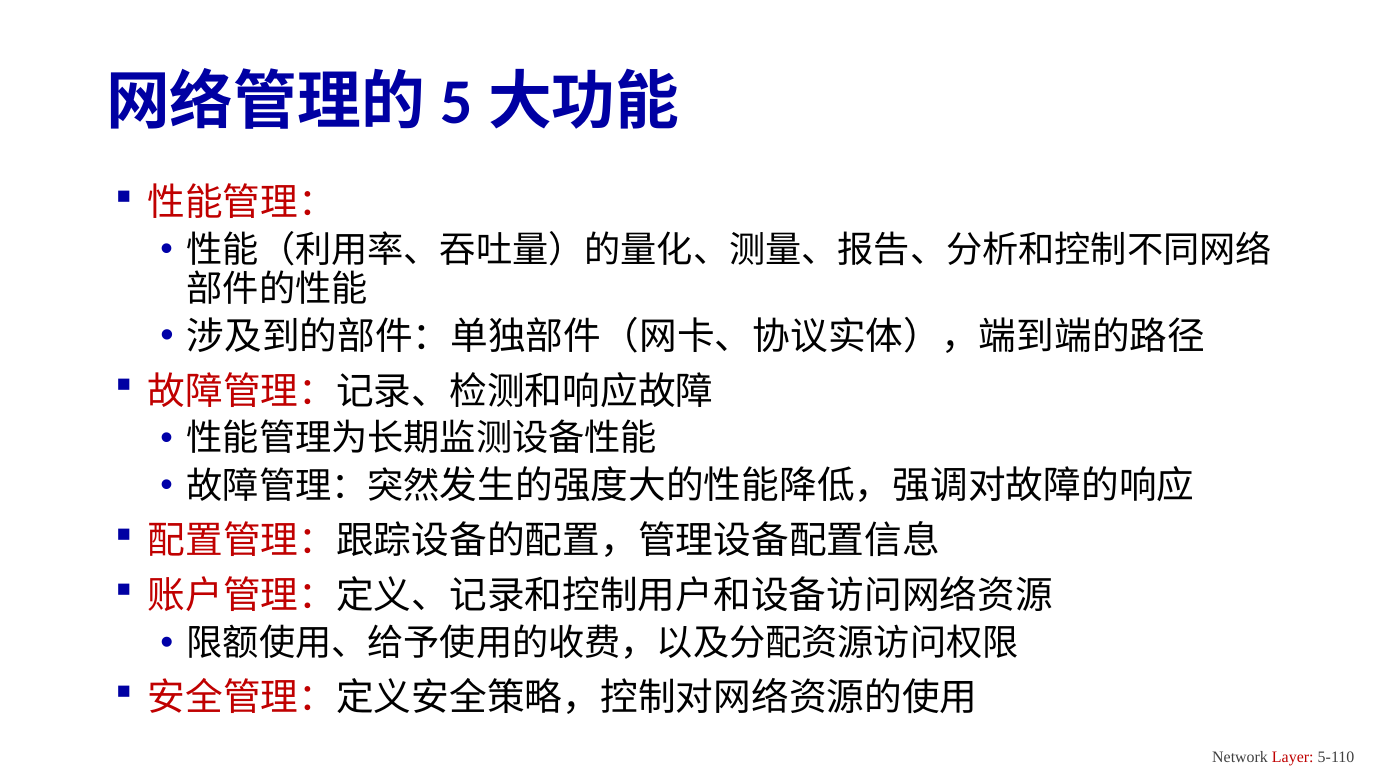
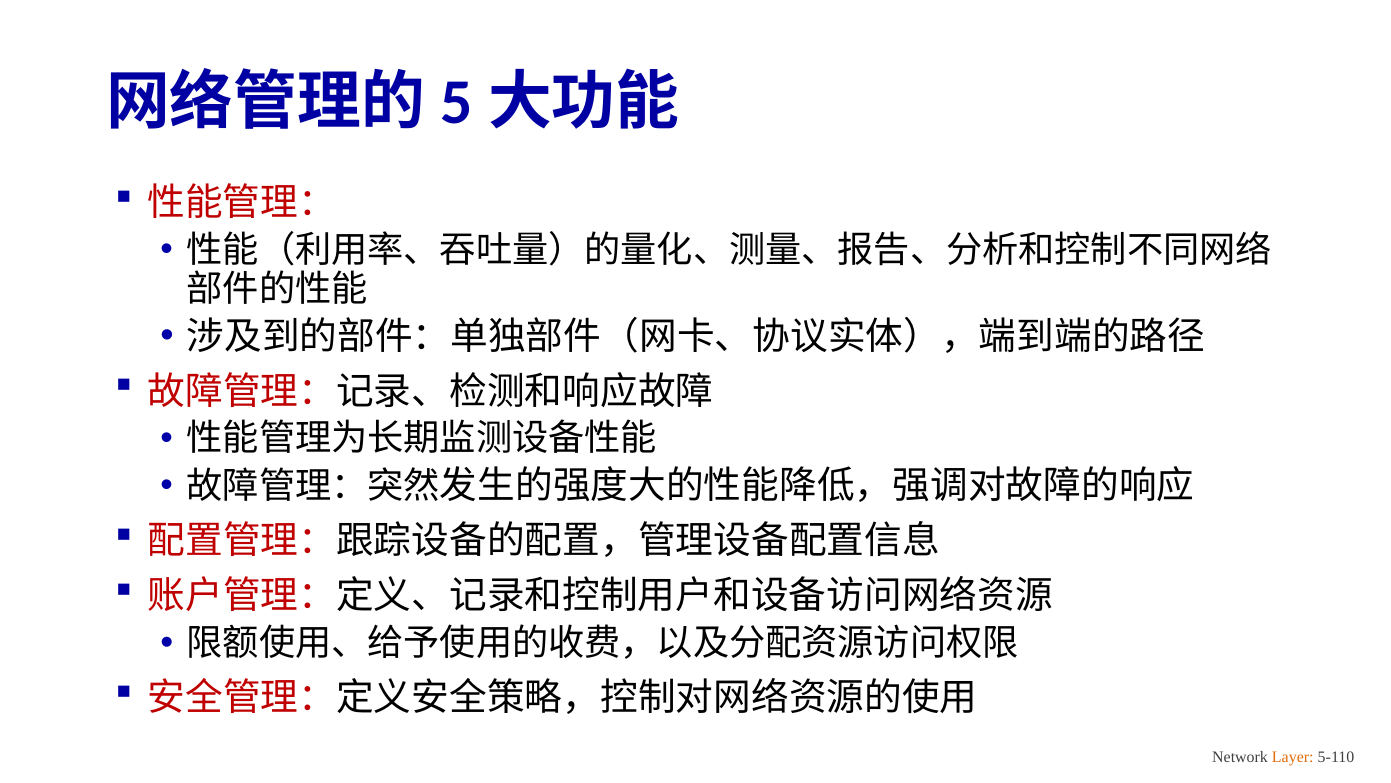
Layer colour: red -> orange
